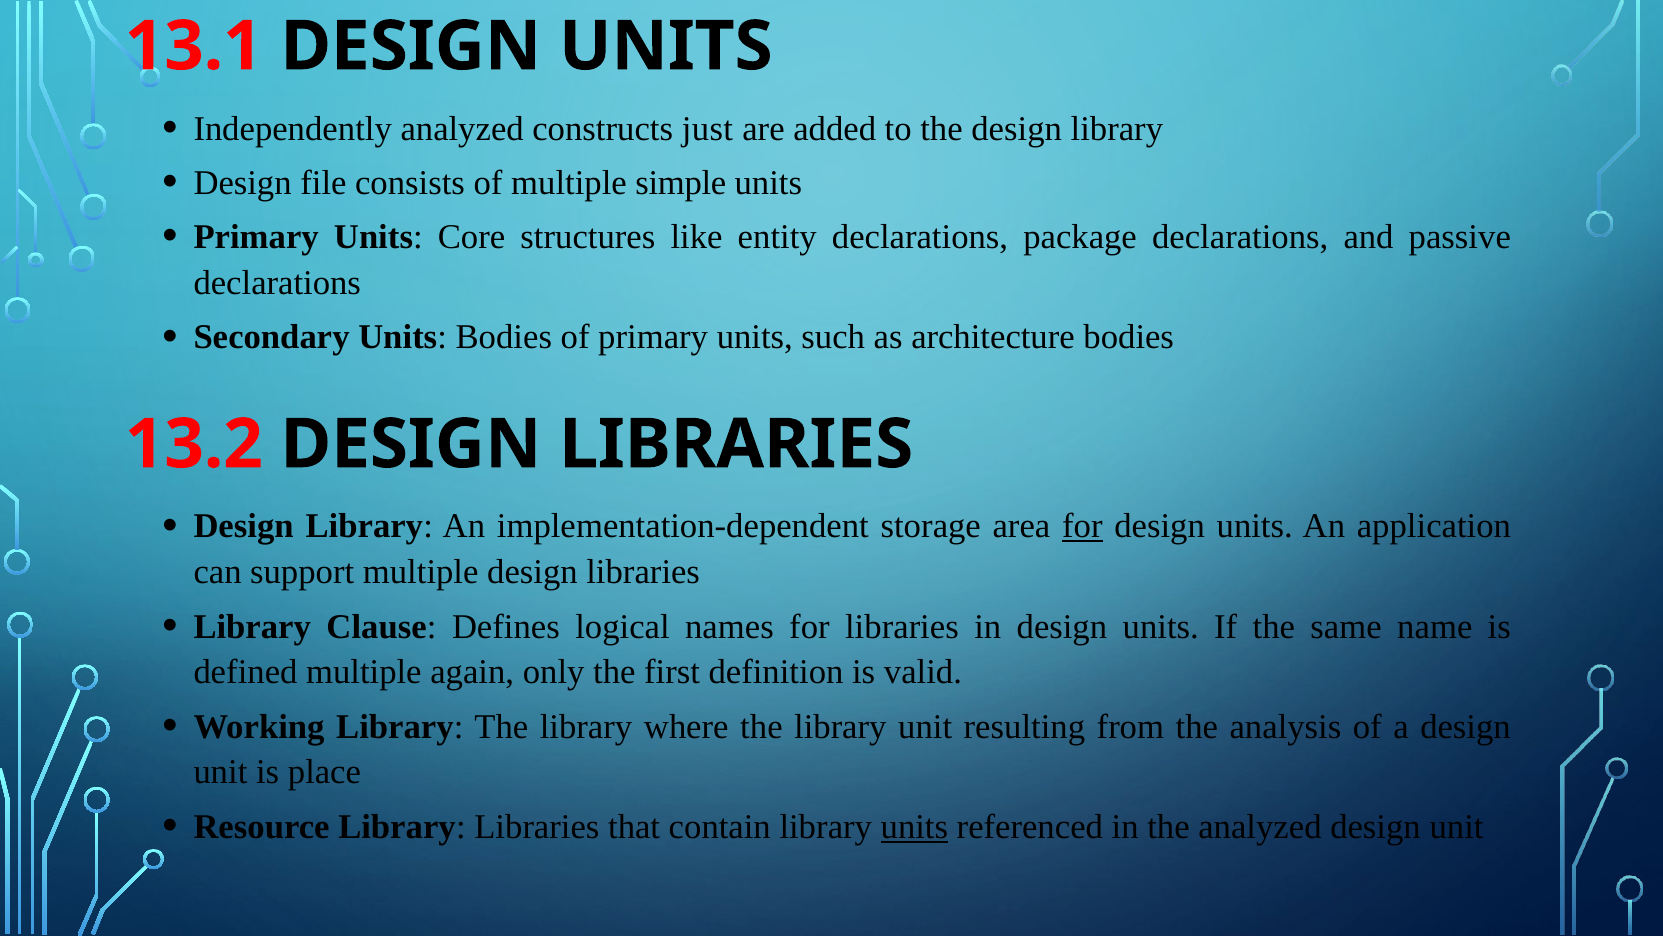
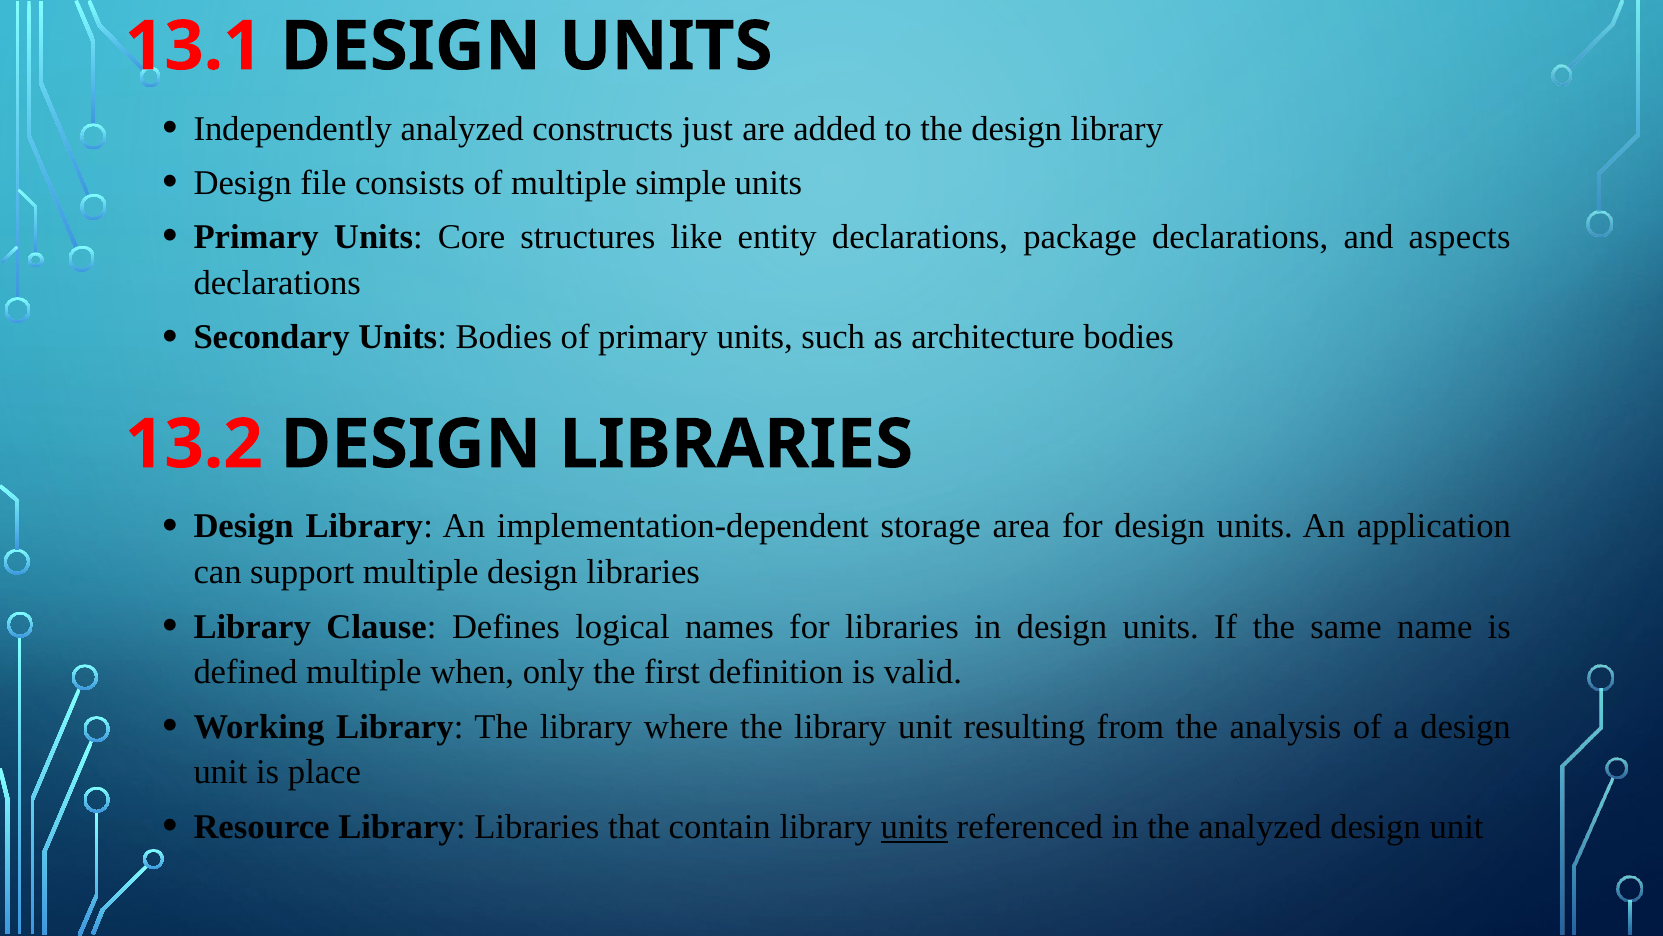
passive: passive -> aspects
for at (1082, 526) underline: present -> none
again: again -> when
